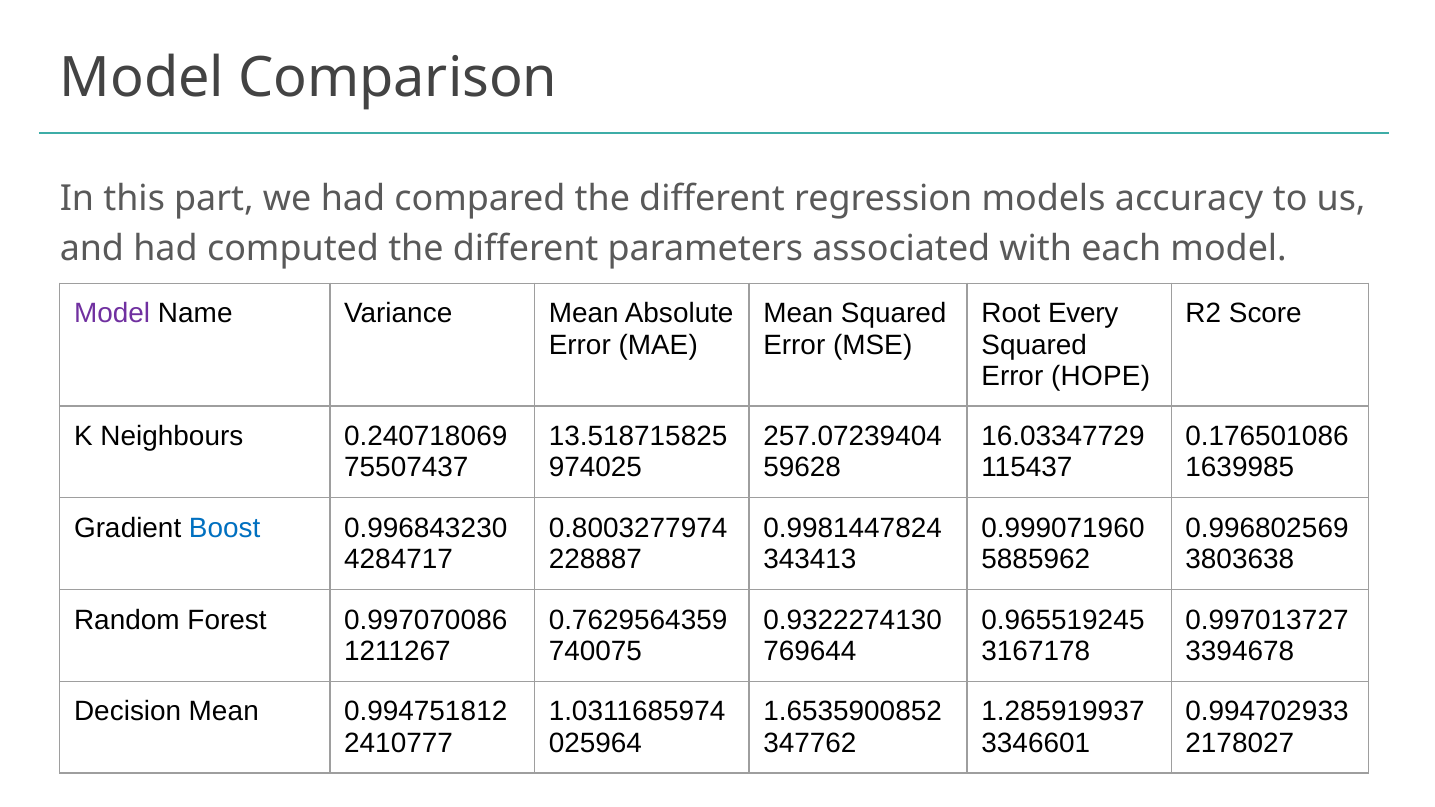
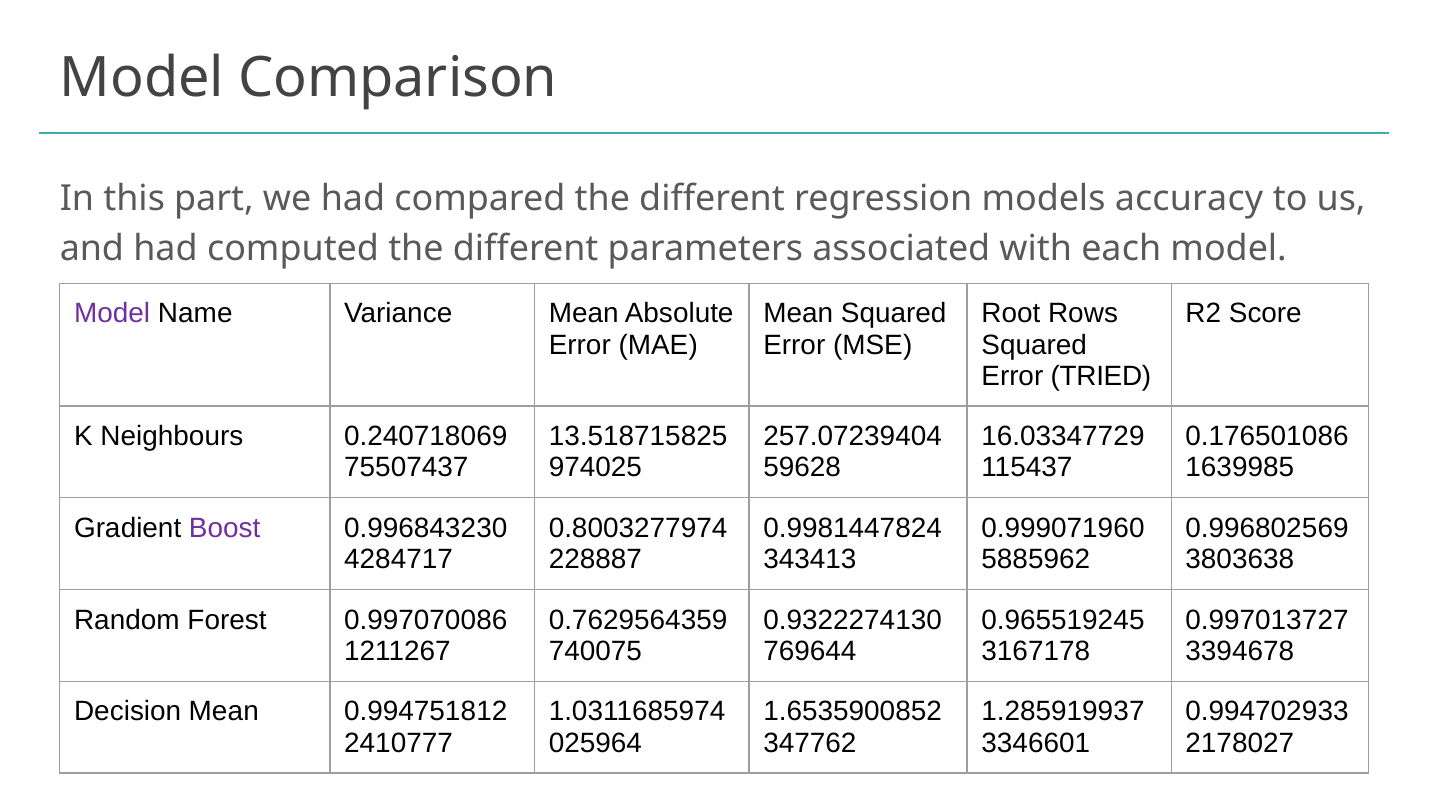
Every: Every -> Rows
HOPE: HOPE -> TRIED
Boost colour: blue -> purple
